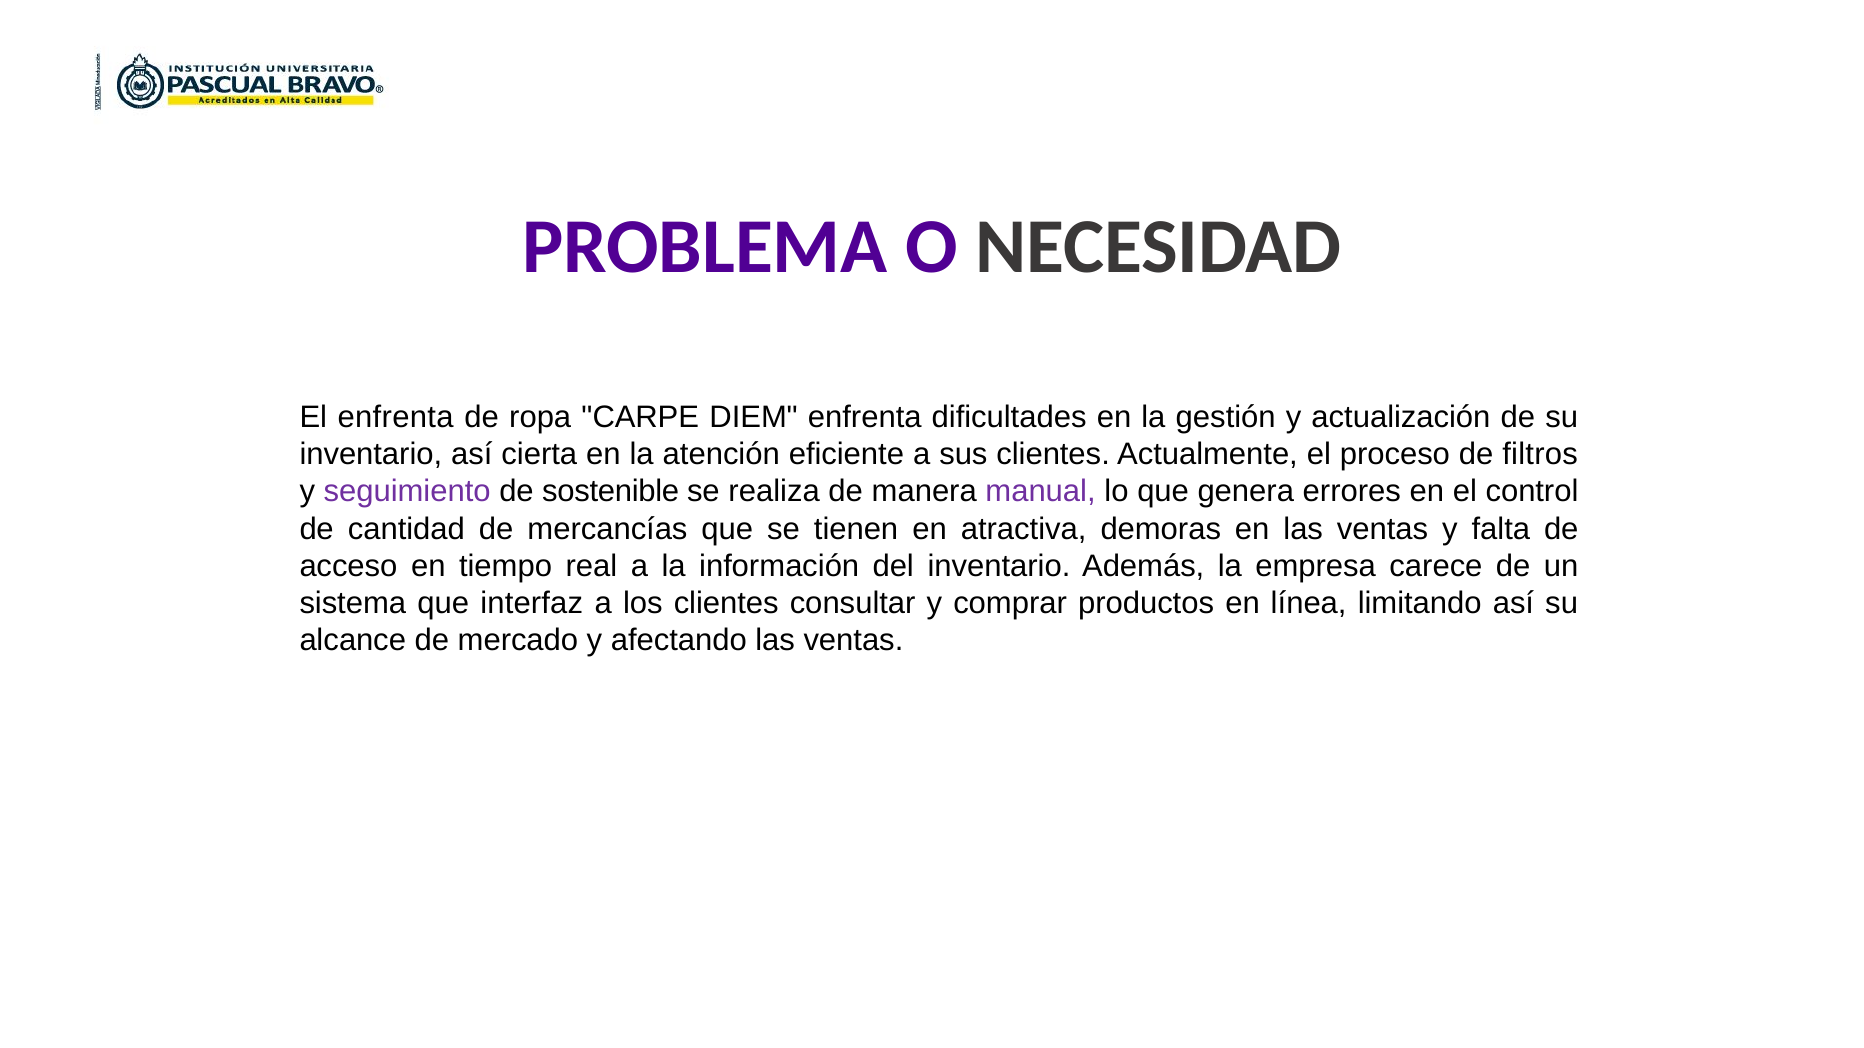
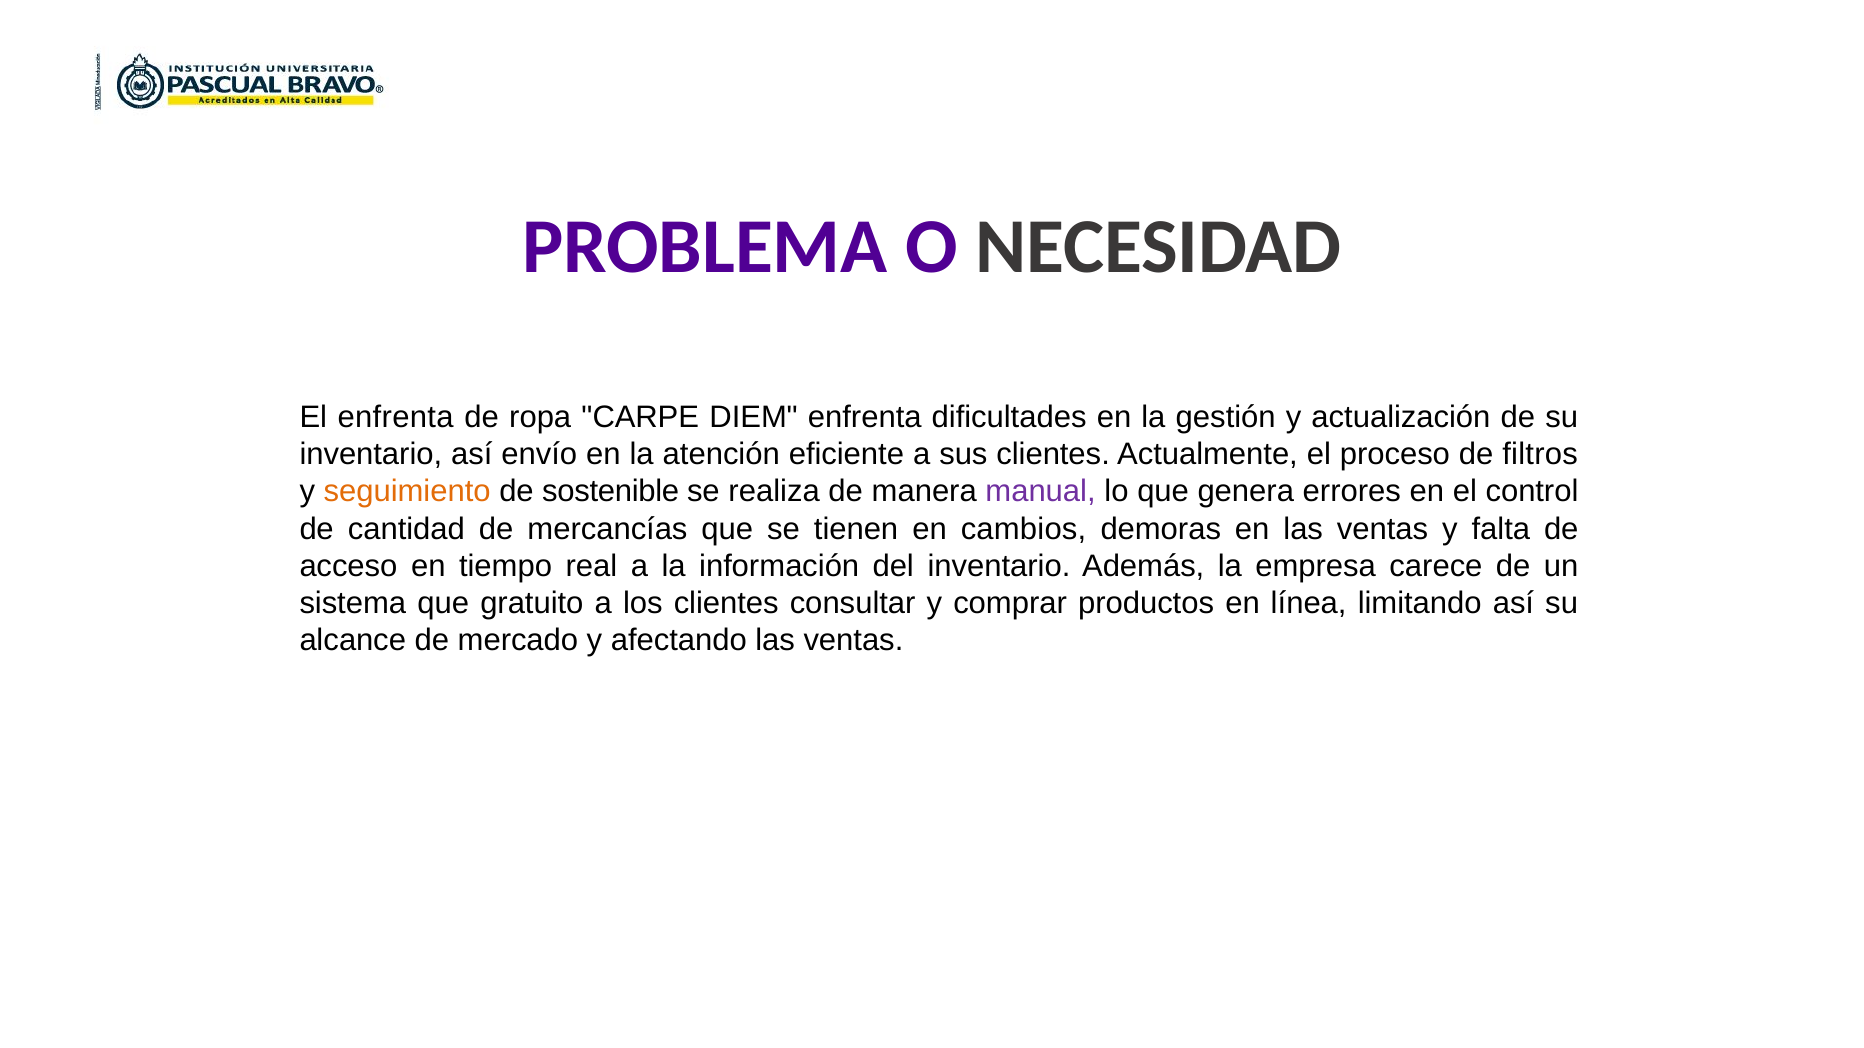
cierta: cierta -> envío
seguimiento colour: purple -> orange
atractiva: atractiva -> cambios
interfaz: interfaz -> gratuito
